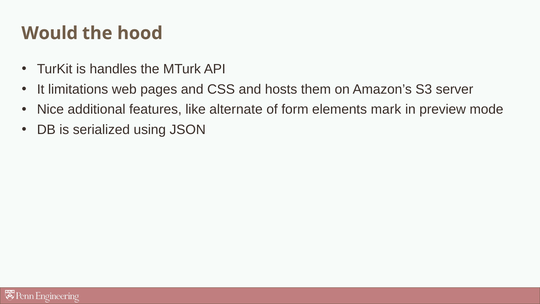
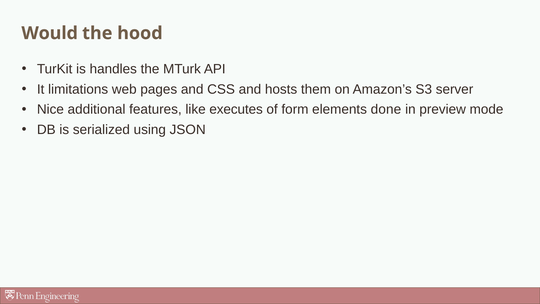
alternate: alternate -> executes
mark: mark -> done
